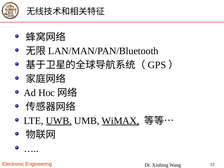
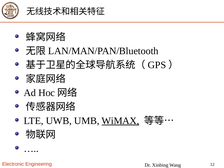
UWB underline: present -> none
